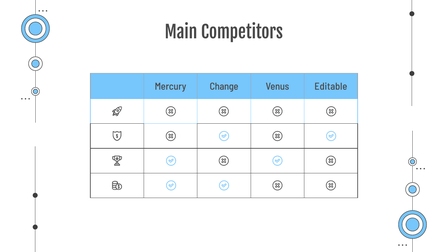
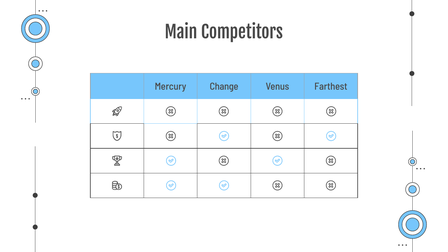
Editable: Editable -> Farthest
